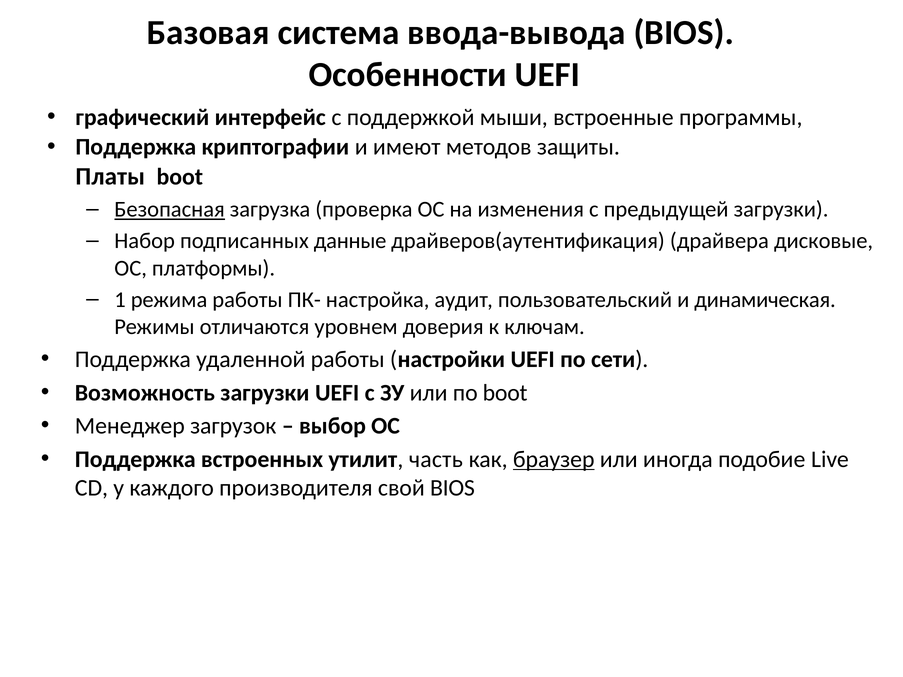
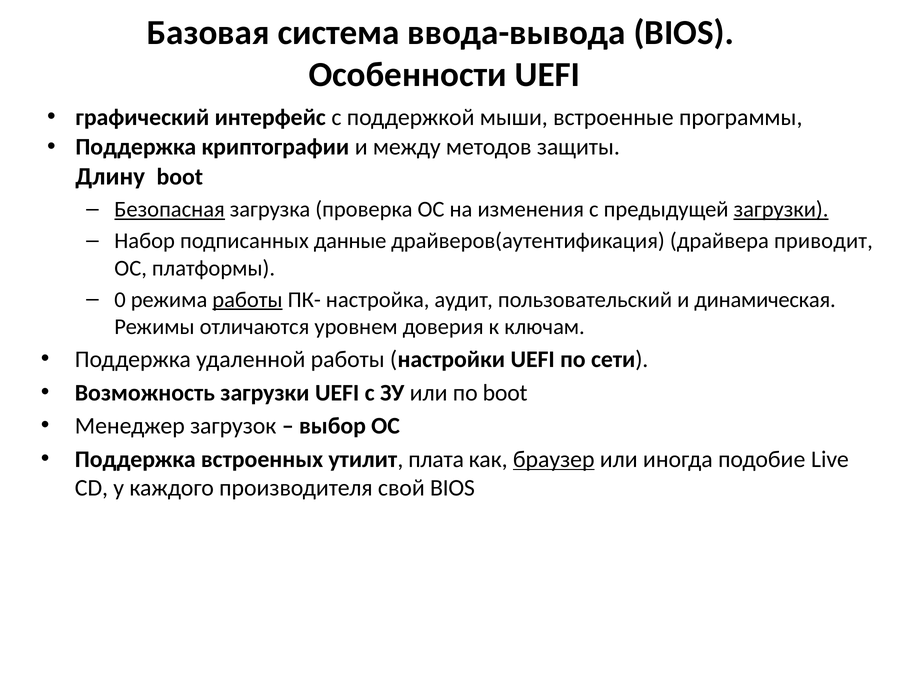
имеют: имеют -> между
Платы: Платы -> Длину
загрузки at (781, 209) underline: none -> present
дисковые: дисковые -> приводит
1: 1 -> 0
работы at (247, 300) underline: none -> present
часть: часть -> плата
